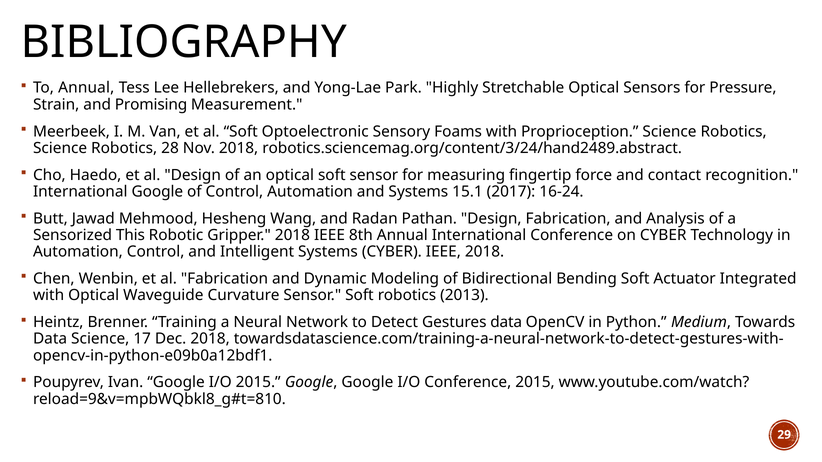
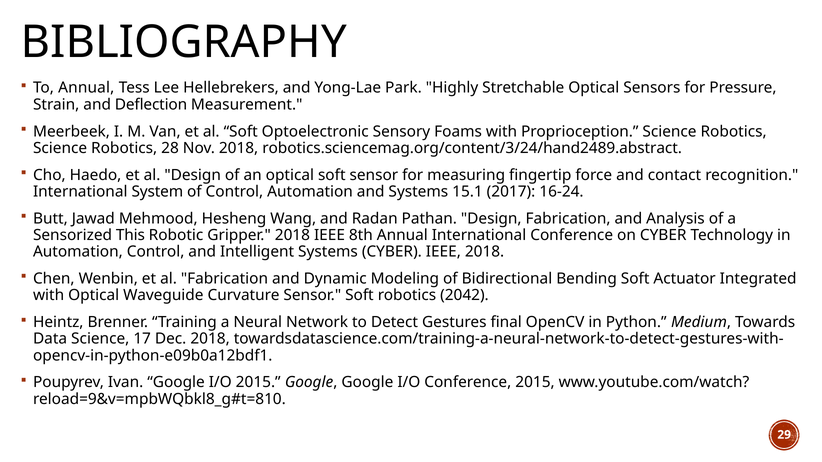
Promising: Promising -> Deflection
International Google: Google -> System
2013: 2013 -> 2042
Gestures data: data -> final
